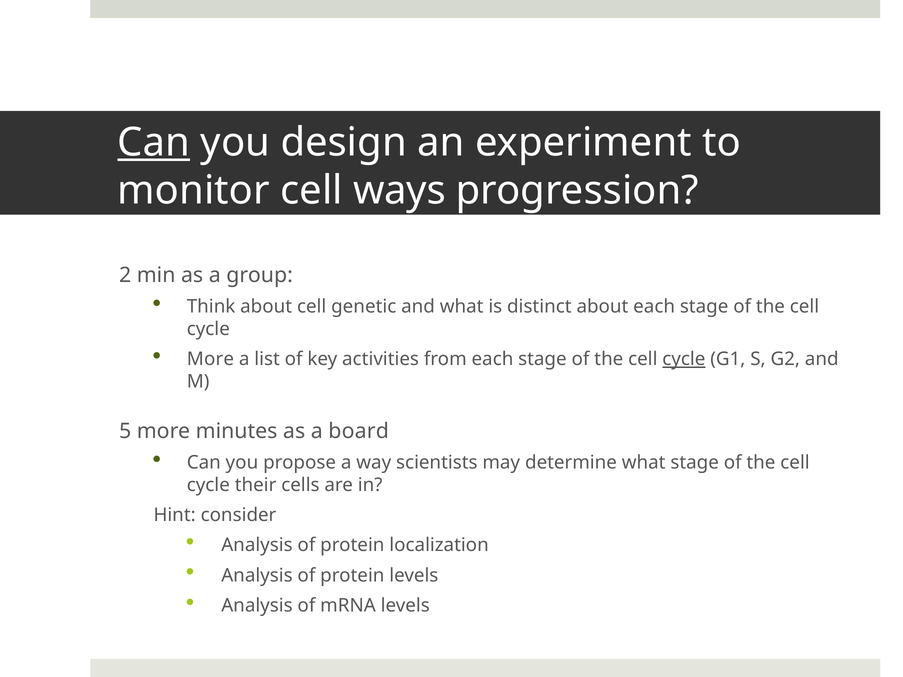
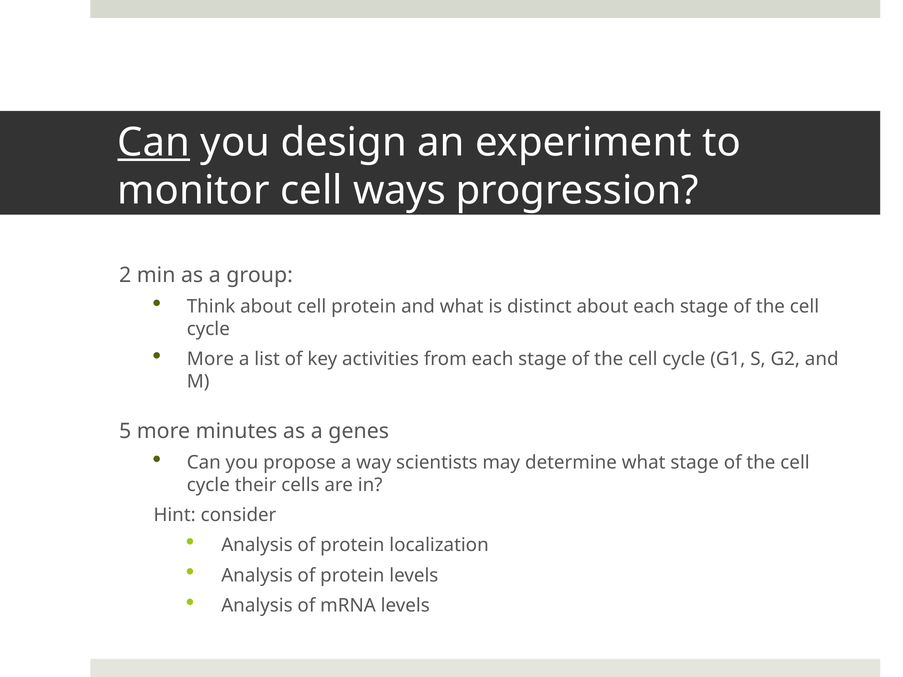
cell genetic: genetic -> protein
cycle at (684, 359) underline: present -> none
board: board -> genes
